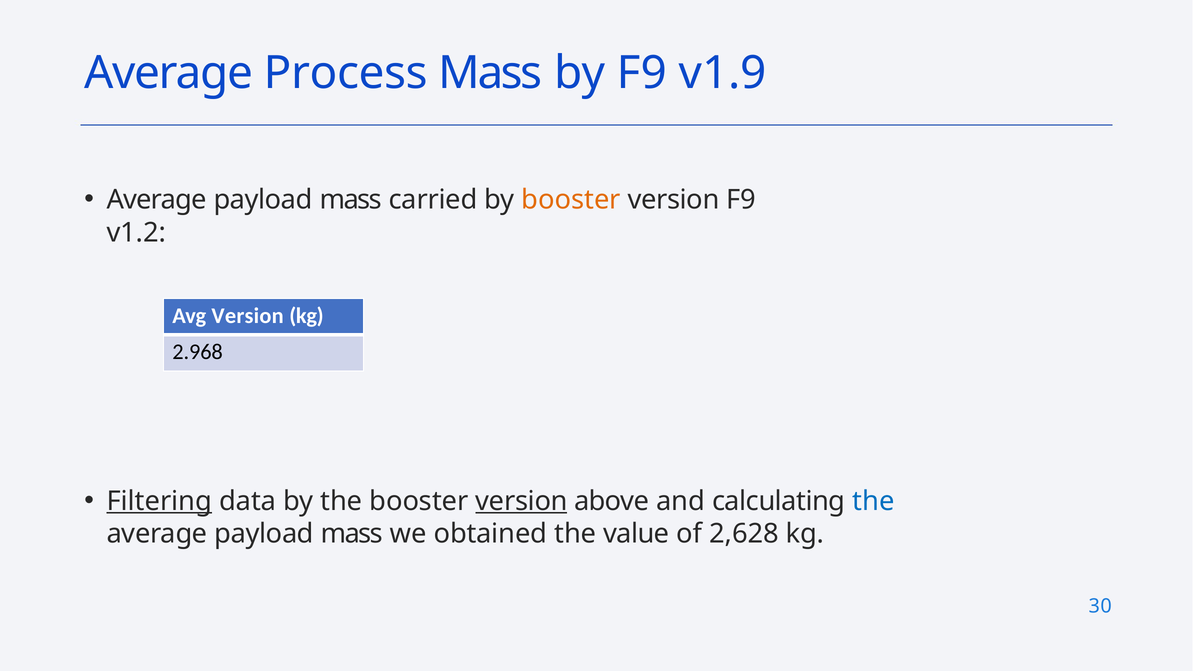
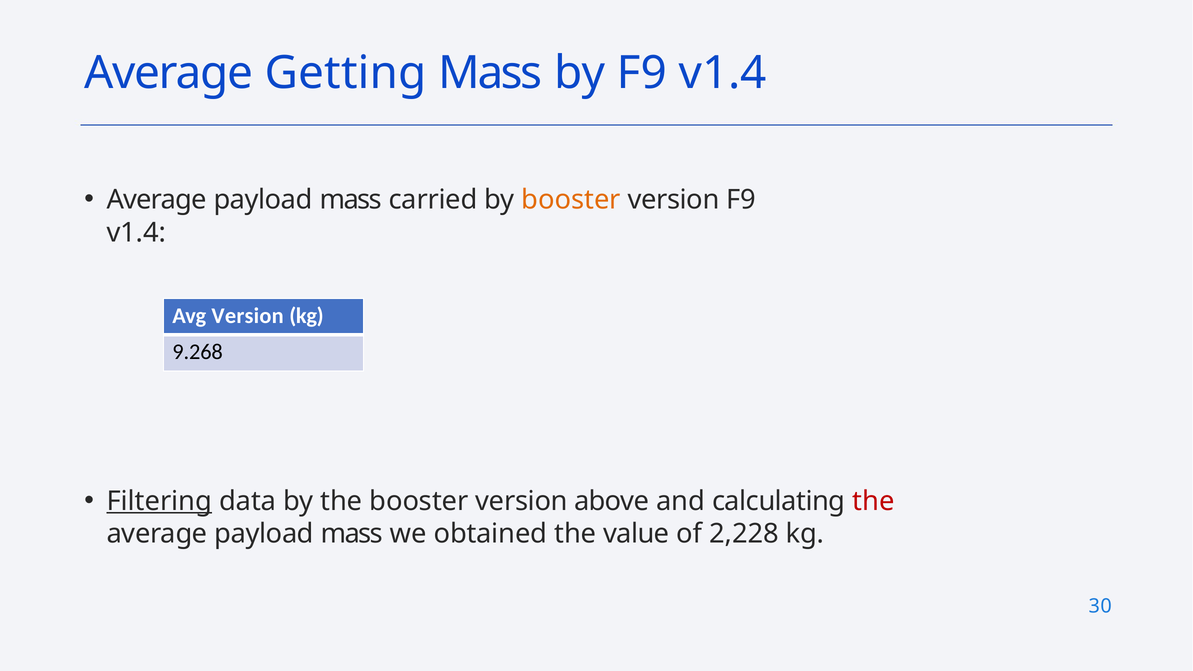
Process: Process -> Getting
by F9 v1.9: v1.9 -> v1.4
v1.2 at (136, 233): v1.2 -> v1.4
2.968: 2.968 -> 9.268
version at (522, 501) underline: present -> none
the at (873, 501) colour: blue -> red
2,628: 2,628 -> 2,228
